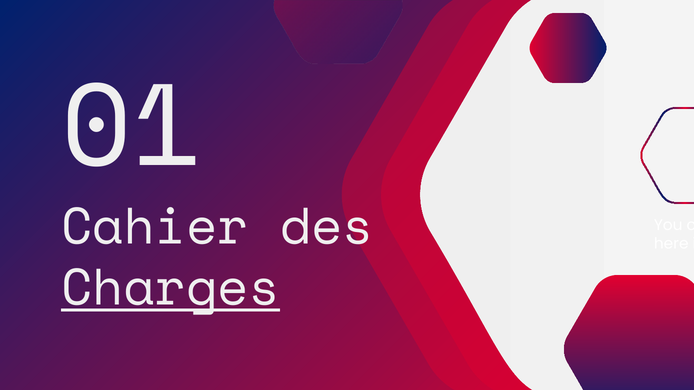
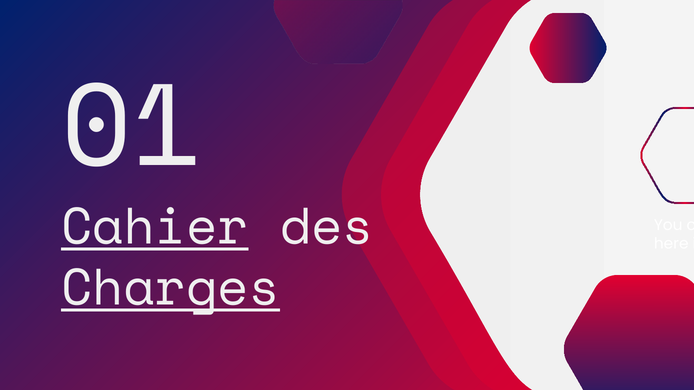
Cahier underline: none -> present
